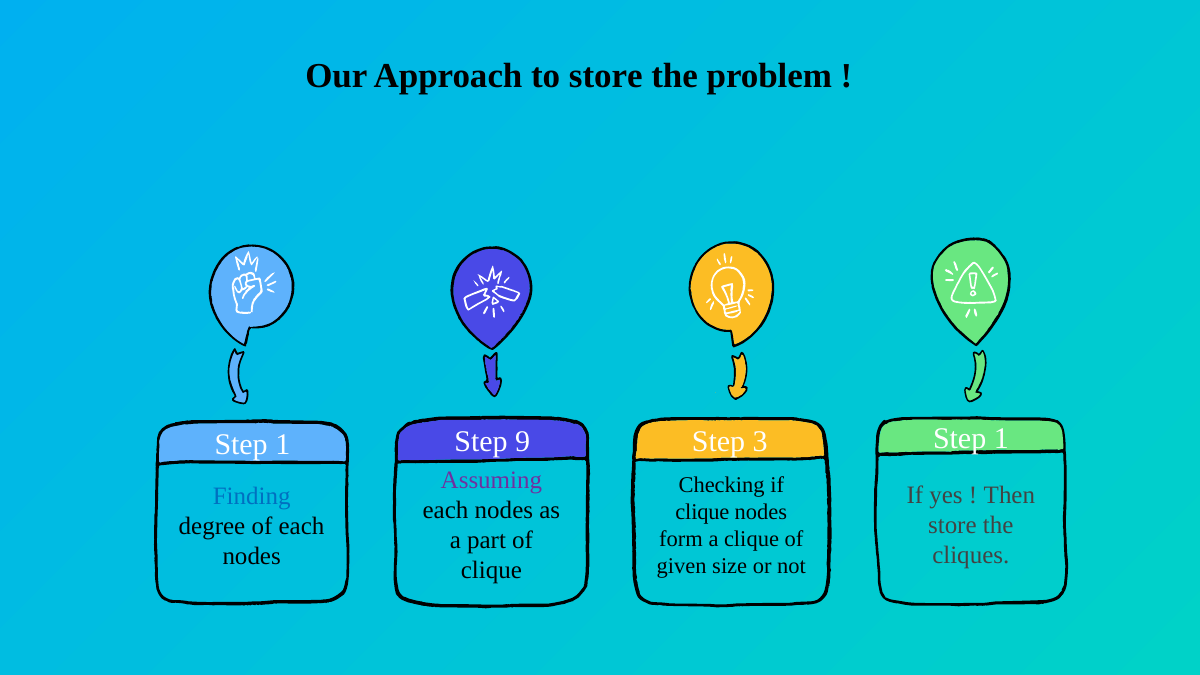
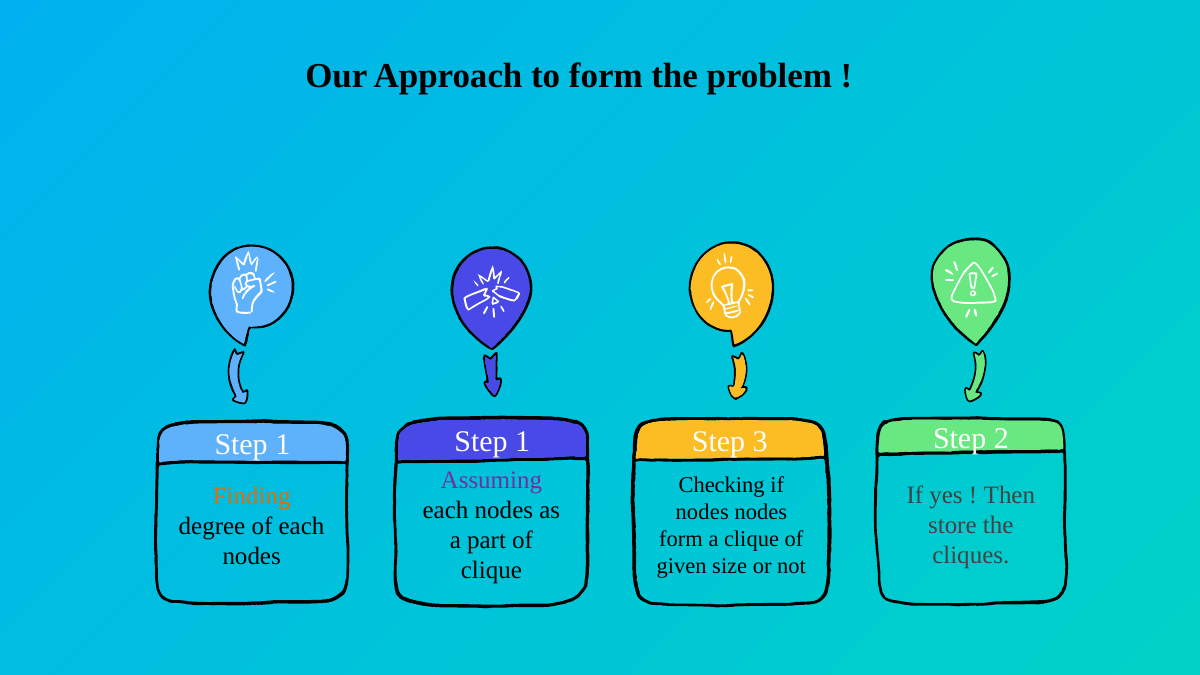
to store: store -> form
1 at (1001, 438): 1 -> 2
9 at (523, 442): 9 -> 1
Finding colour: blue -> orange
clique at (702, 512): clique -> nodes
